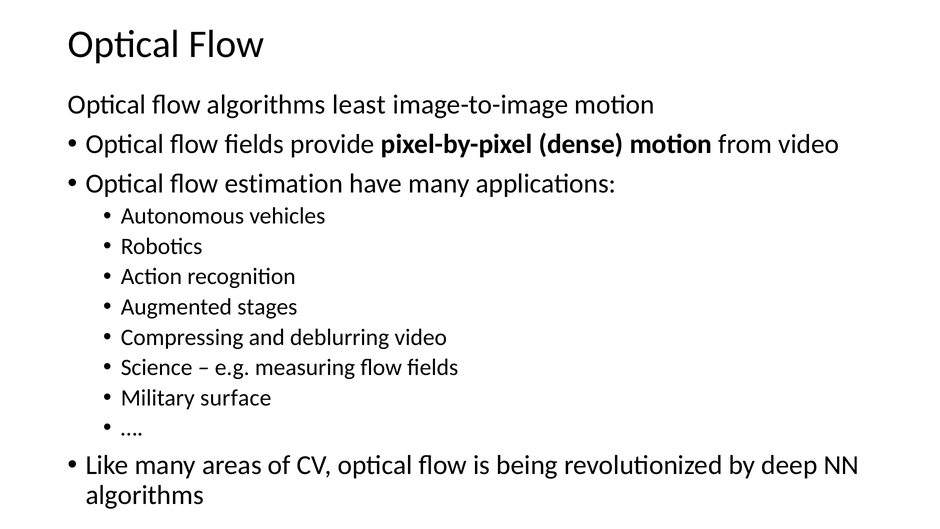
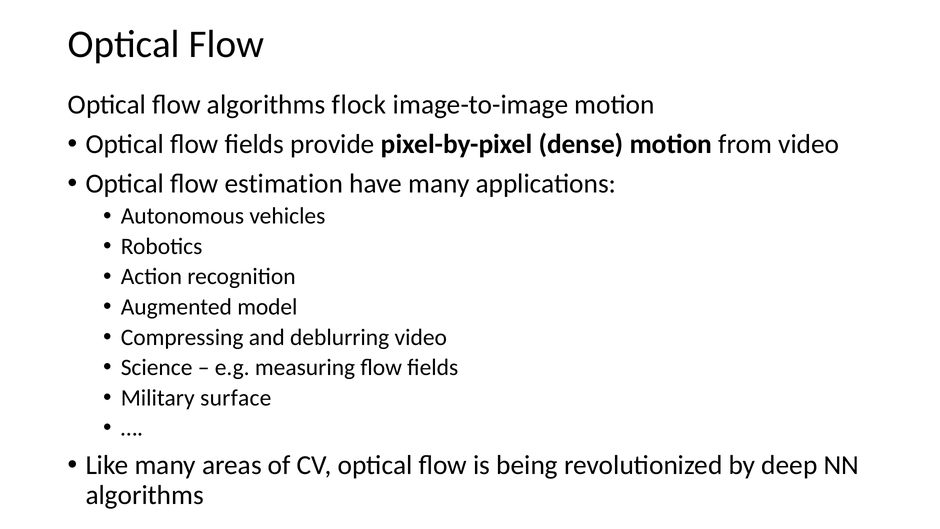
least: least -> flock
stages: stages -> model
